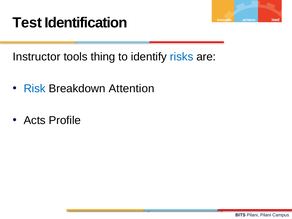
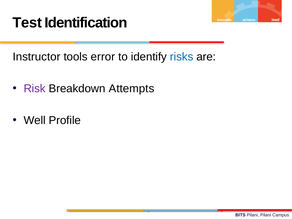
thing: thing -> error
Risk colour: blue -> purple
Attention: Attention -> Attempts
Acts: Acts -> Well
